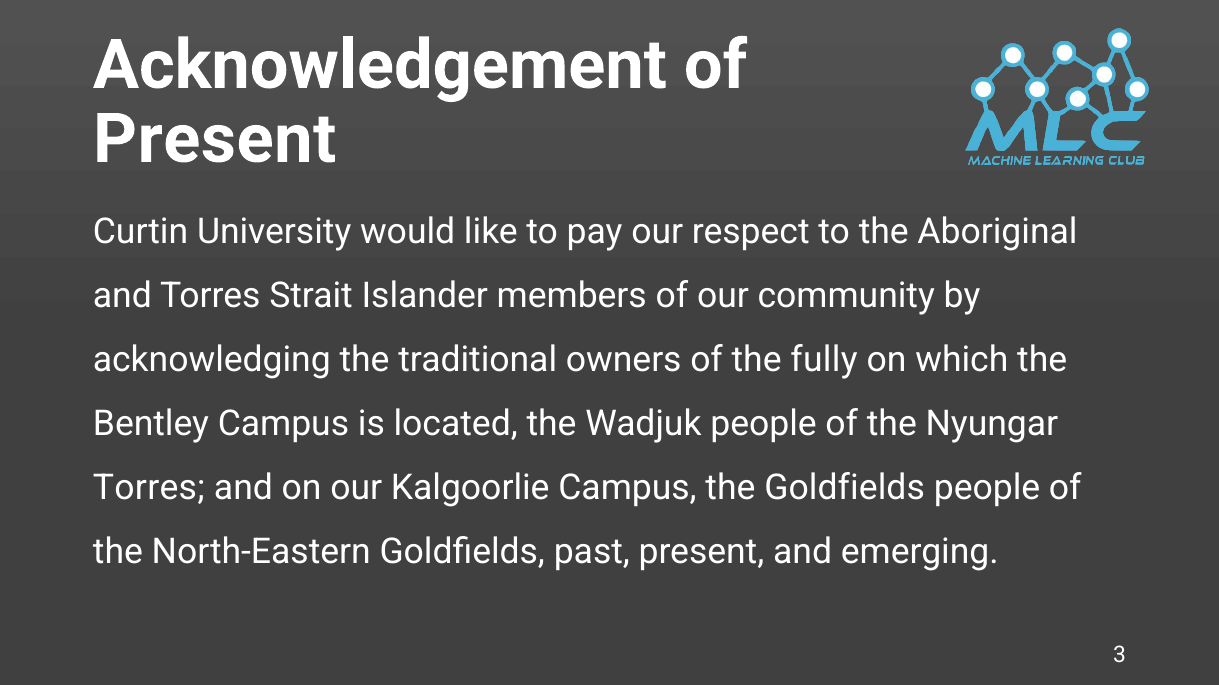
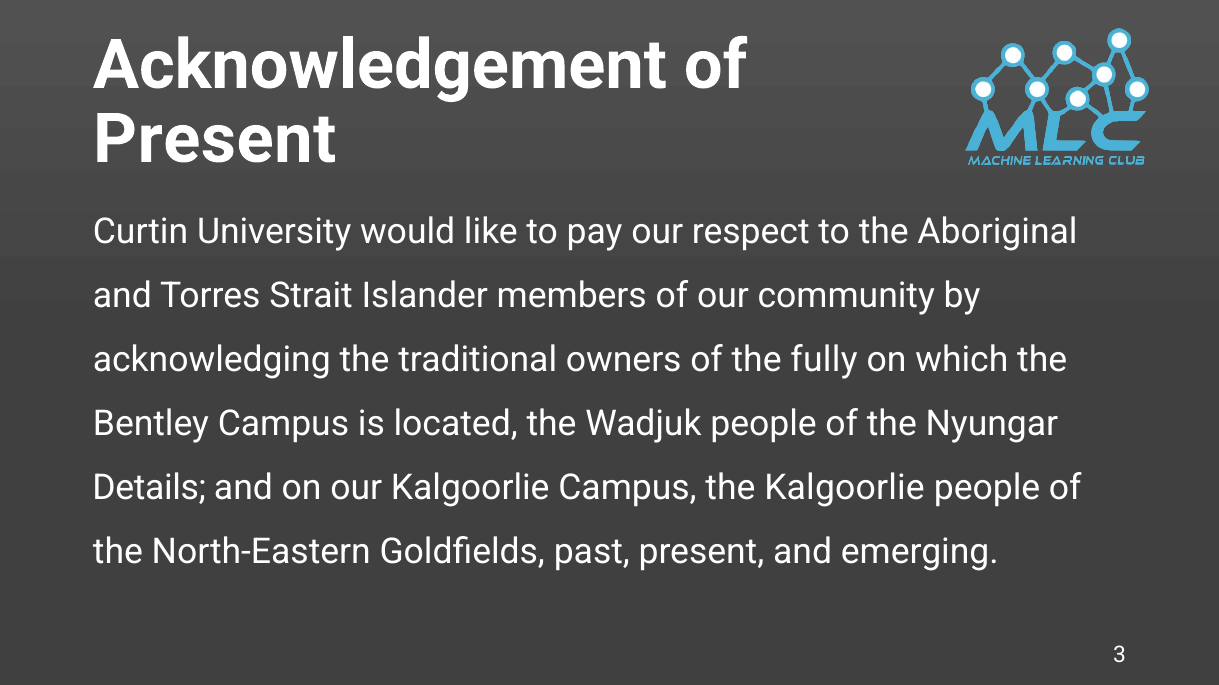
Torres at (149, 488): Torres -> Details
the Goldfields: Goldfields -> Kalgoorlie
